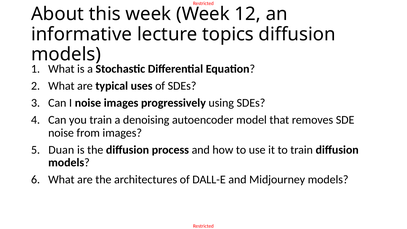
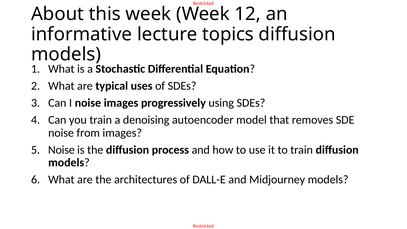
Duan at (61, 150): Duan -> Noise
